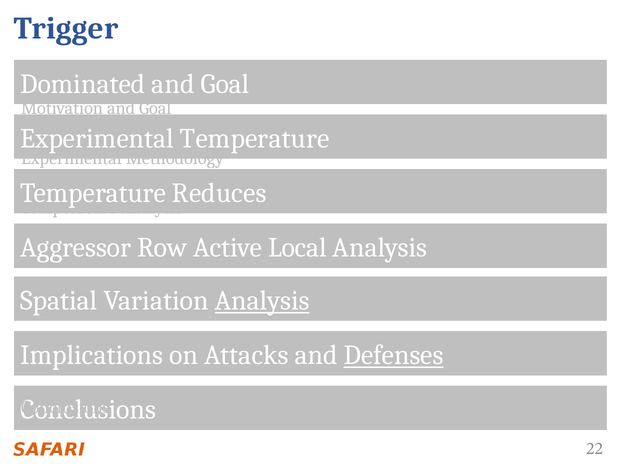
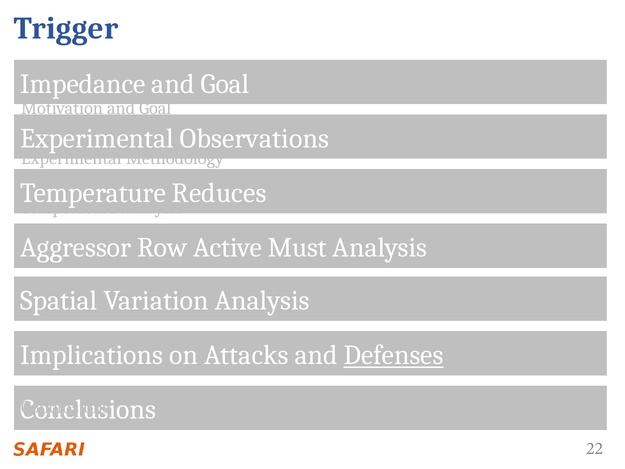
Dominated: Dominated -> Impedance
Experimental Temperature: Temperature -> Observations
Local: Local -> Must
Analysis at (262, 300) underline: present -> none
